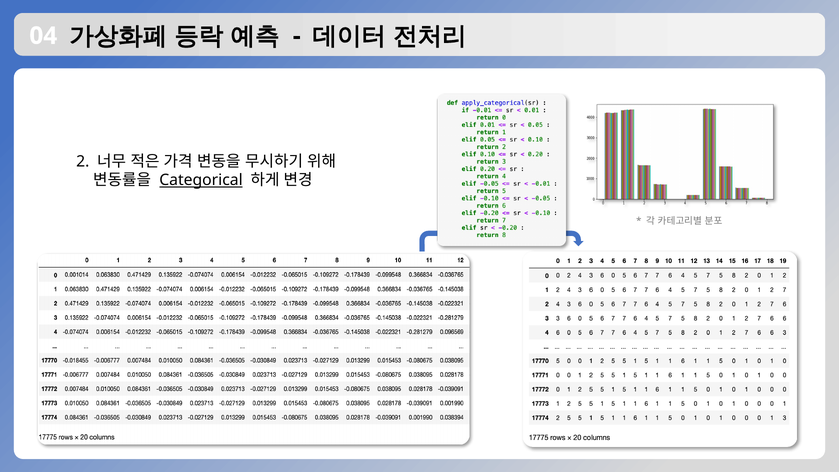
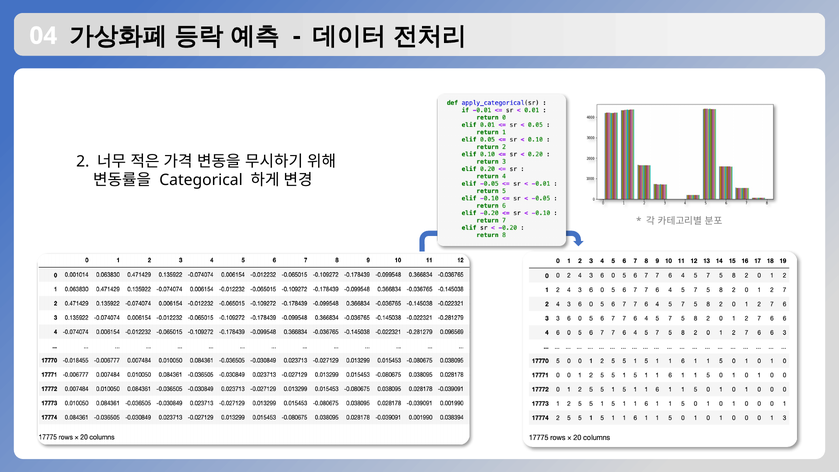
Categorical underline: present -> none
